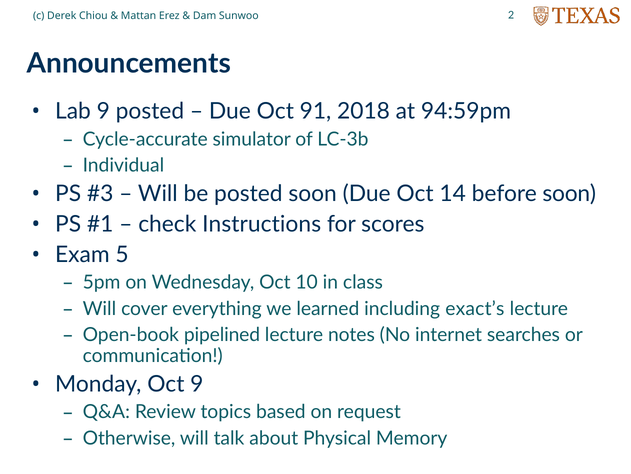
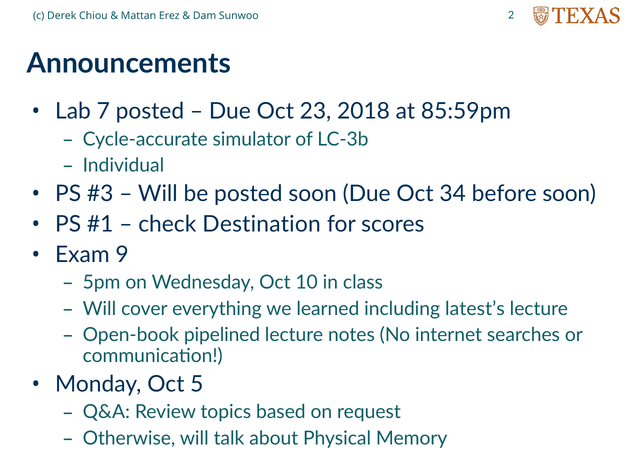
Lab 9: 9 -> 7
91: 91 -> 23
94:59pm: 94:59pm -> 85:59pm
14: 14 -> 34
Instructions: Instructions -> Destination
5: 5 -> 9
exact’s: exact’s -> latest’s
Oct 9: 9 -> 5
